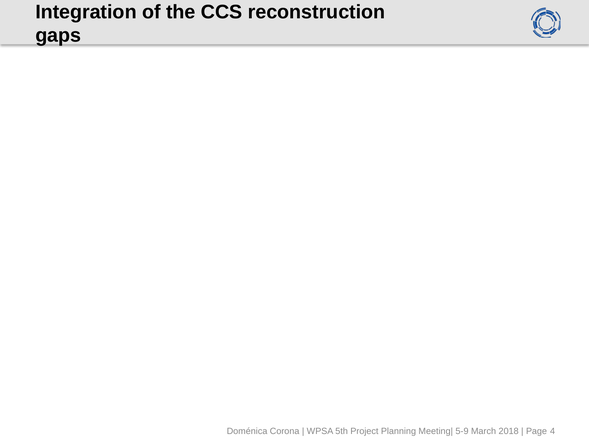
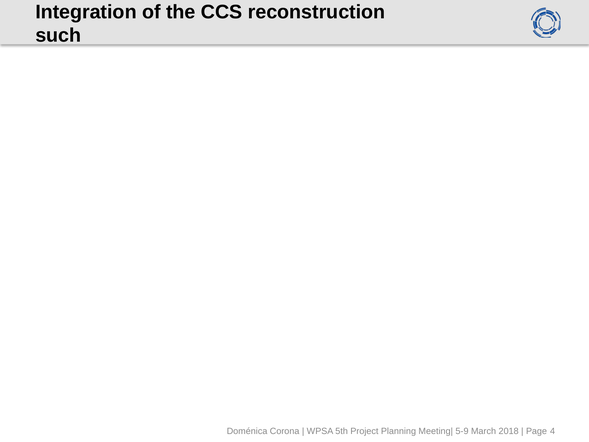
gaps: gaps -> such
